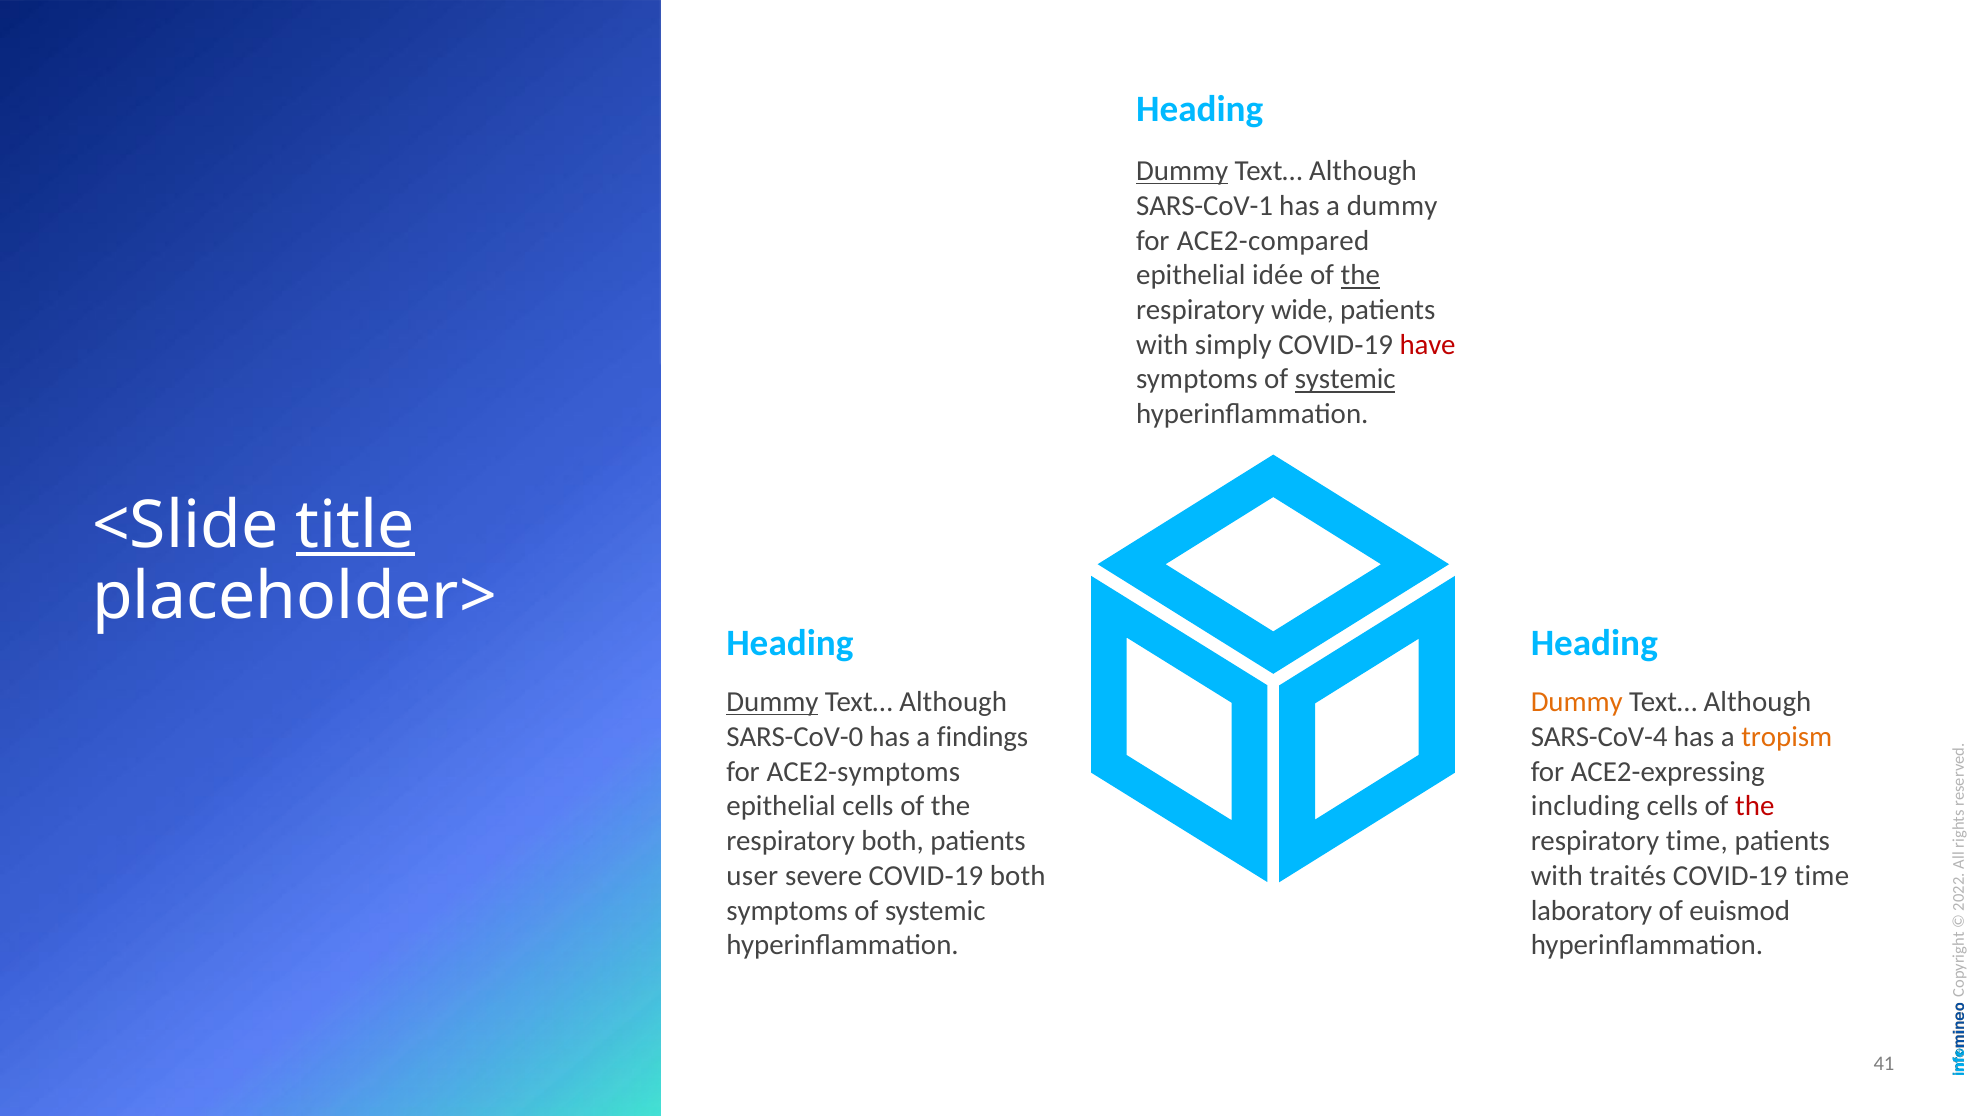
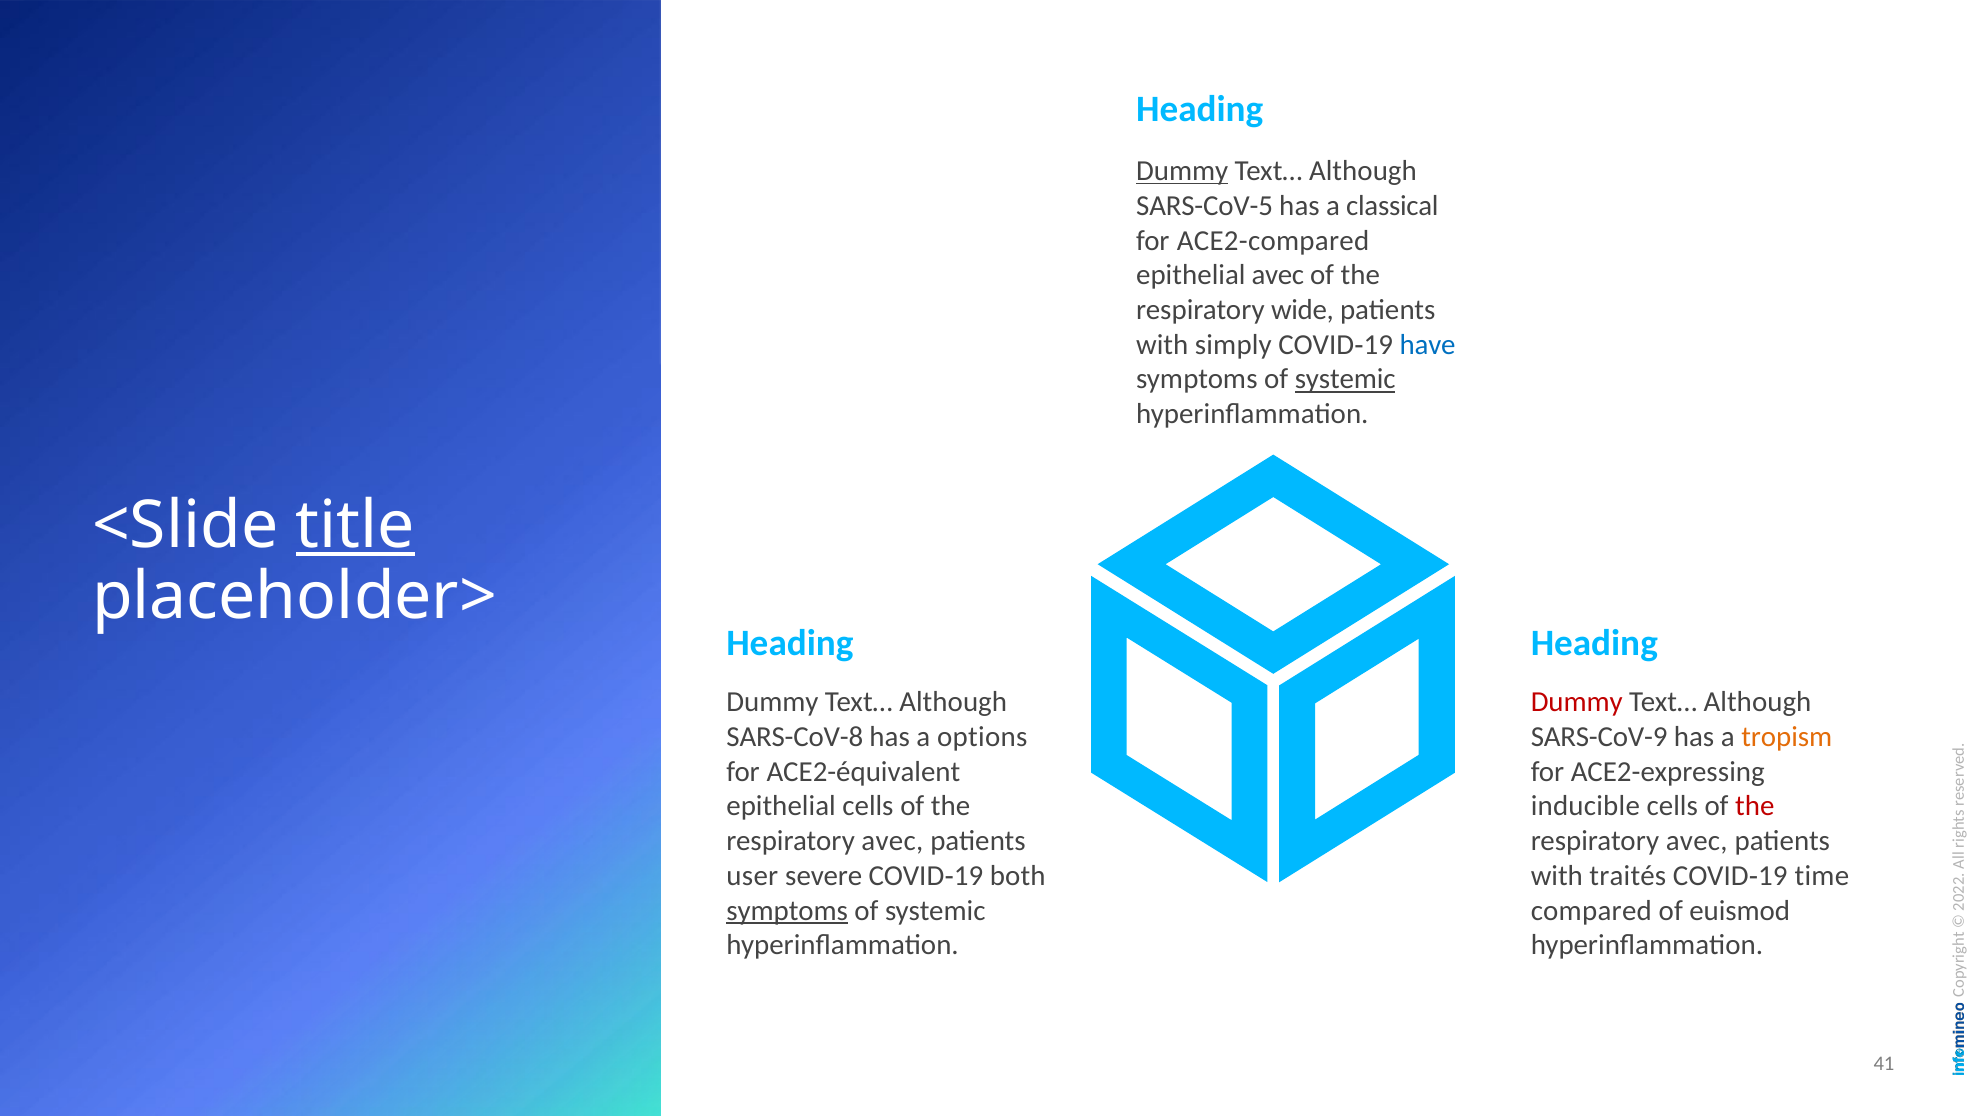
SARS-CoV-1: SARS-CoV-1 -> SARS-CoV-5
a dummy: dummy -> classical
epithelial idée: idée -> avec
the at (1360, 275) underline: present -> none
have colour: red -> blue
Dummy at (772, 702) underline: present -> none
Dummy at (1577, 702) colour: orange -> red
SARS-CoV-0: SARS-CoV-0 -> SARS-CoV-8
findings: findings -> options
SARS-CoV-4: SARS-CoV-4 -> SARS-CoV-9
ACE2-symptoms: ACE2-symptoms -> ACE2-équivalent
including: including -> inducible
both at (893, 841): both -> avec
time at (1697, 841): time -> avec
symptoms at (787, 911) underline: none -> present
laboratory: laboratory -> compared
